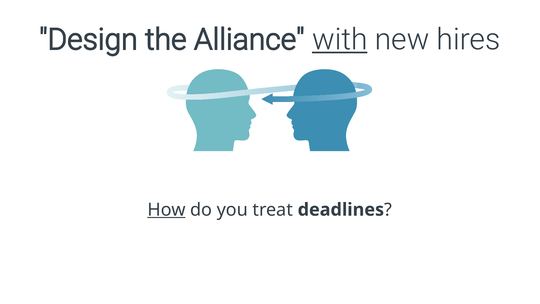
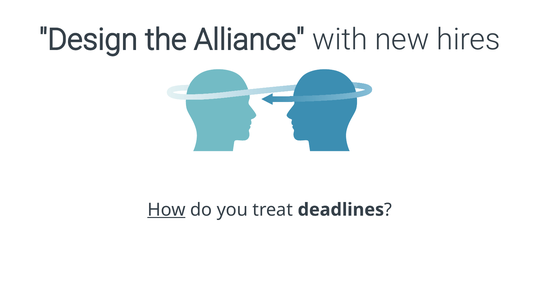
with underline: present -> none
